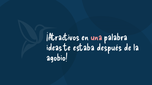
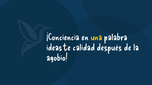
¡Atractivos: ¡Atractivos -> ¡Conciencia
una colour: pink -> yellow
estaba: estaba -> calidad
